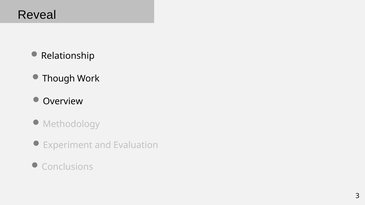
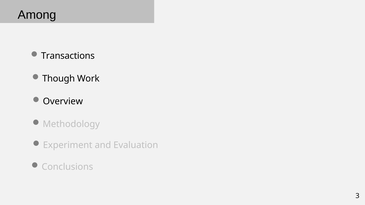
Reveal: Reveal -> Among
Relationship: Relationship -> Transactions
